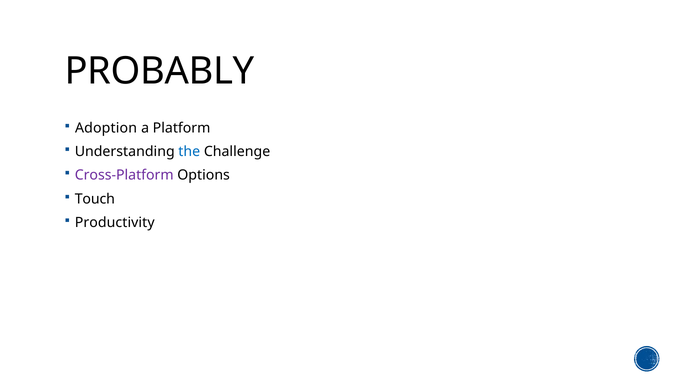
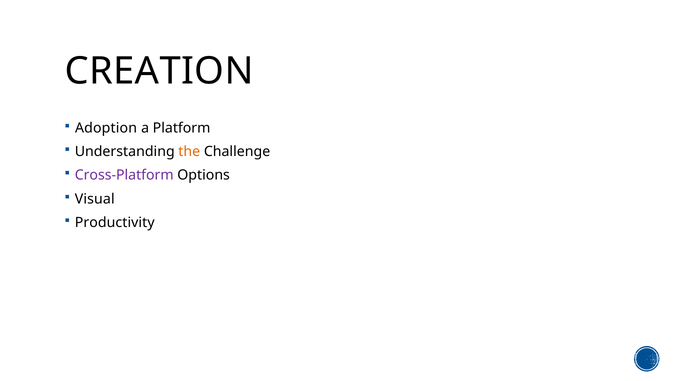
PROBABLY: PROBABLY -> CREATION
the colour: blue -> orange
Touch: Touch -> Visual
